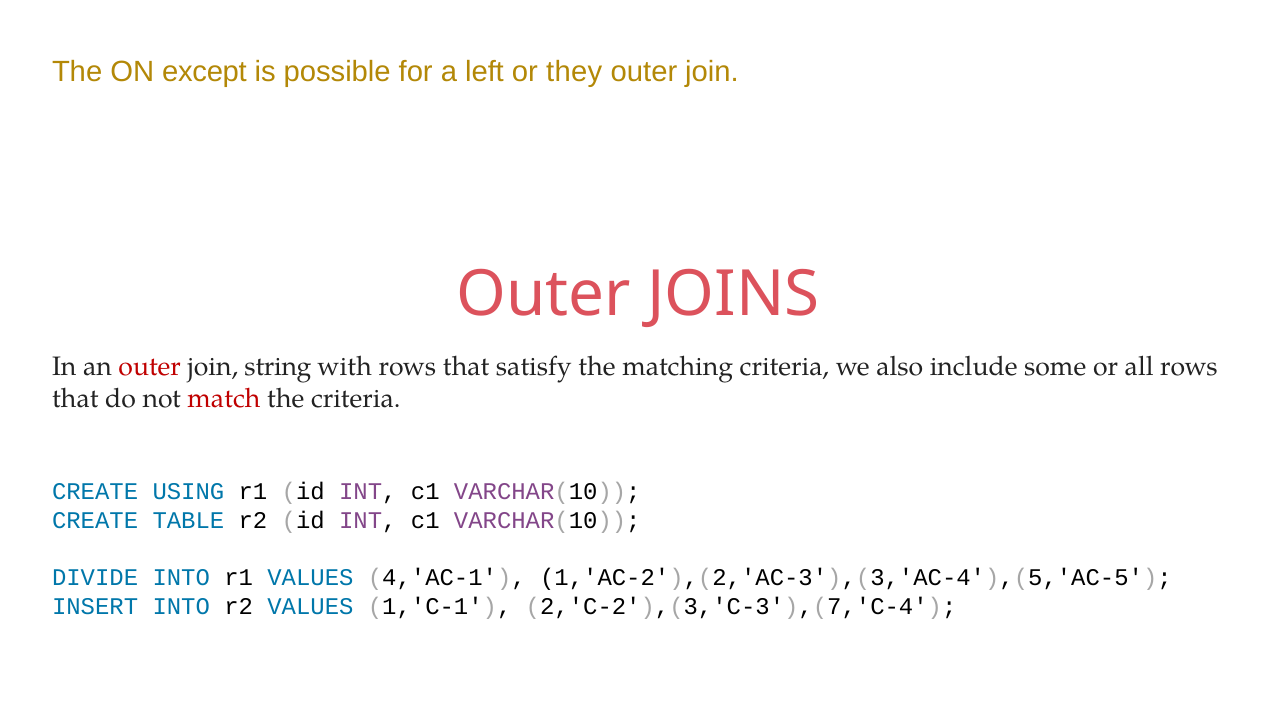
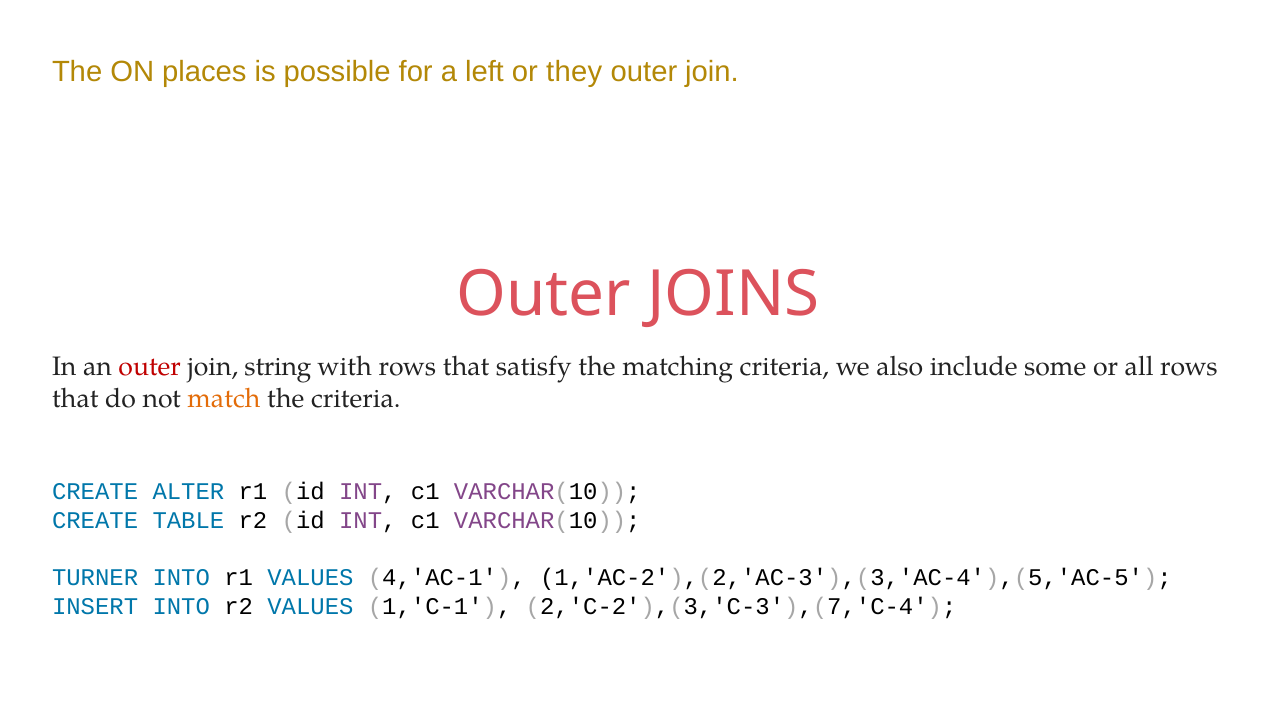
except: except -> places
match colour: red -> orange
USING: USING -> ALTER
DIVIDE: DIVIDE -> TURNER
